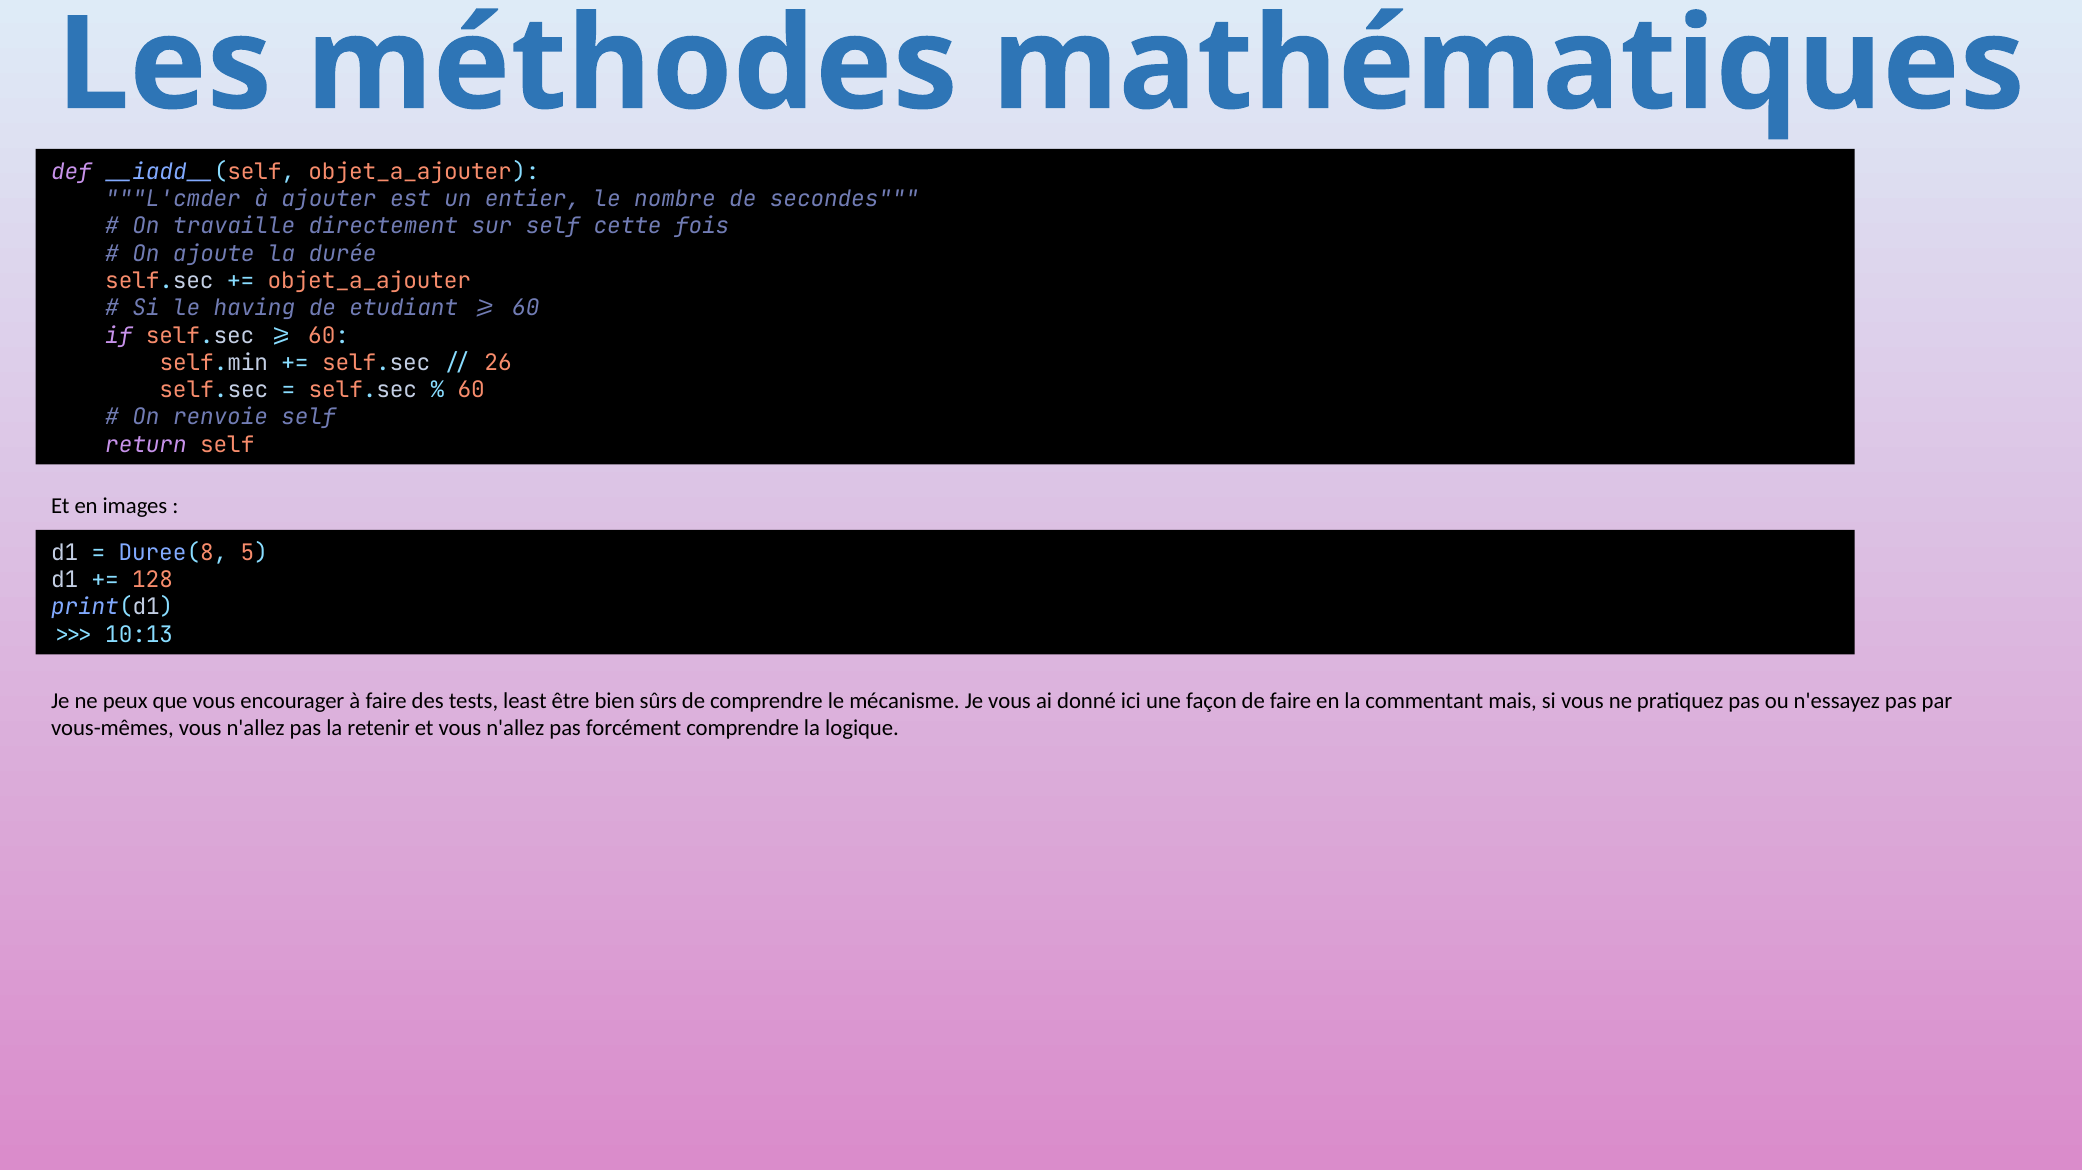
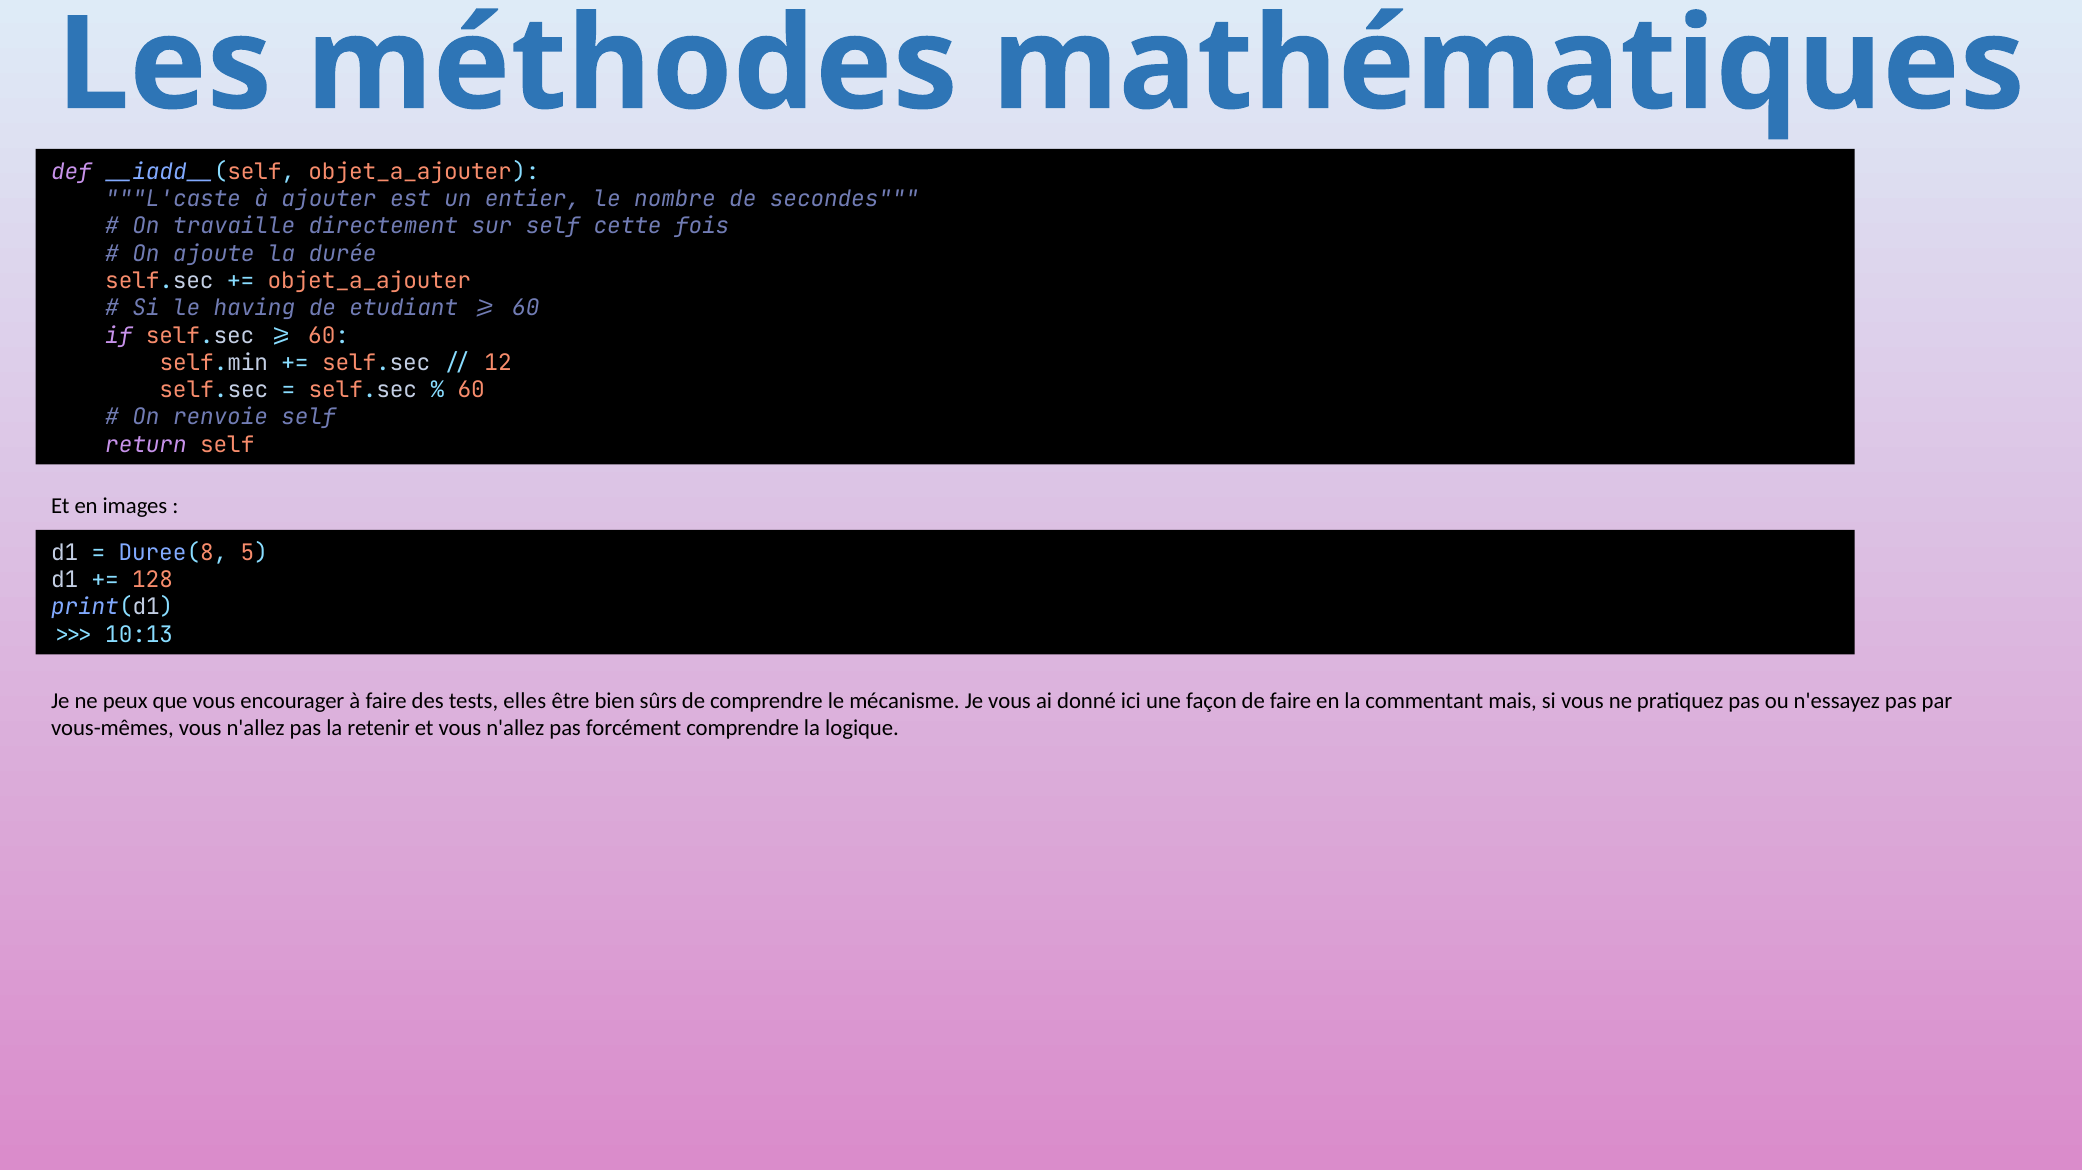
L'cmder: L'cmder -> L'caste
26: 26 -> 12
least: least -> elles
